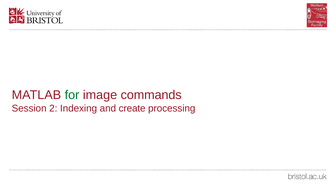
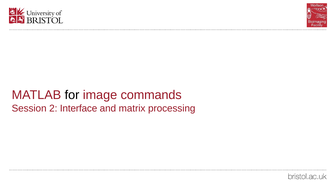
for colour: green -> black
Indexing: Indexing -> Interface
create: create -> matrix
